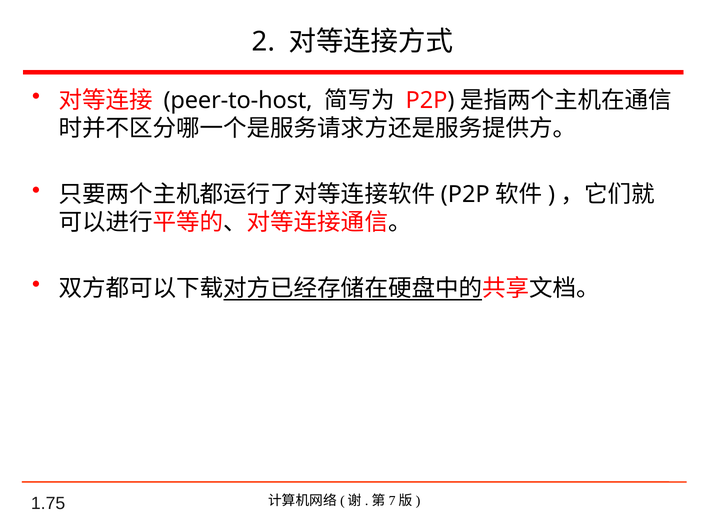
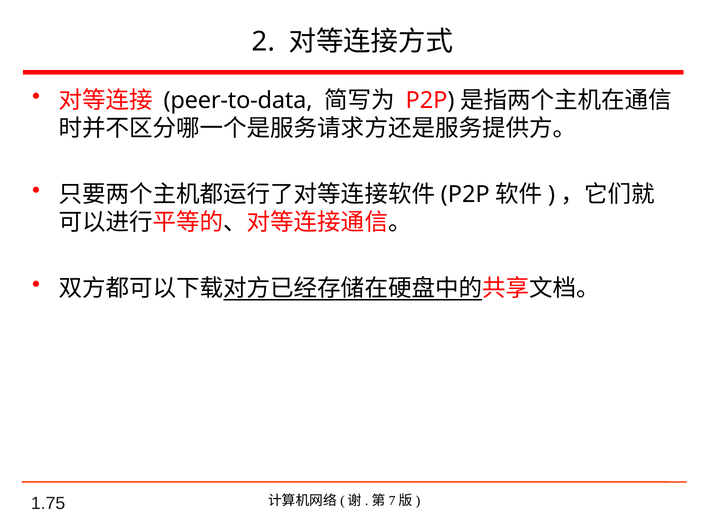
peer-to-host: peer-to-host -> peer-to-data
